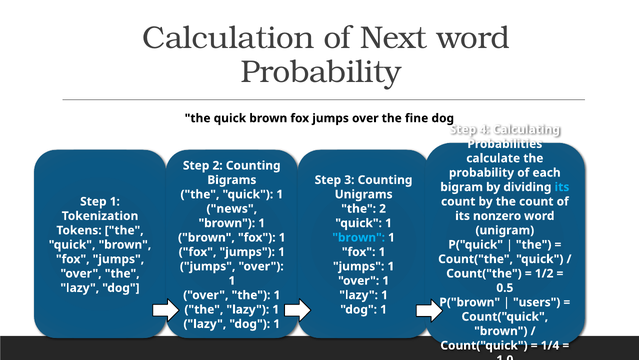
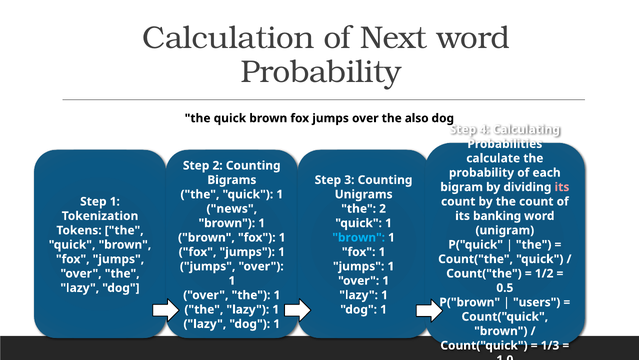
fine: fine -> also
its at (562, 187) colour: light blue -> pink
nonzero: nonzero -> banking
1/4: 1/4 -> 1/3
